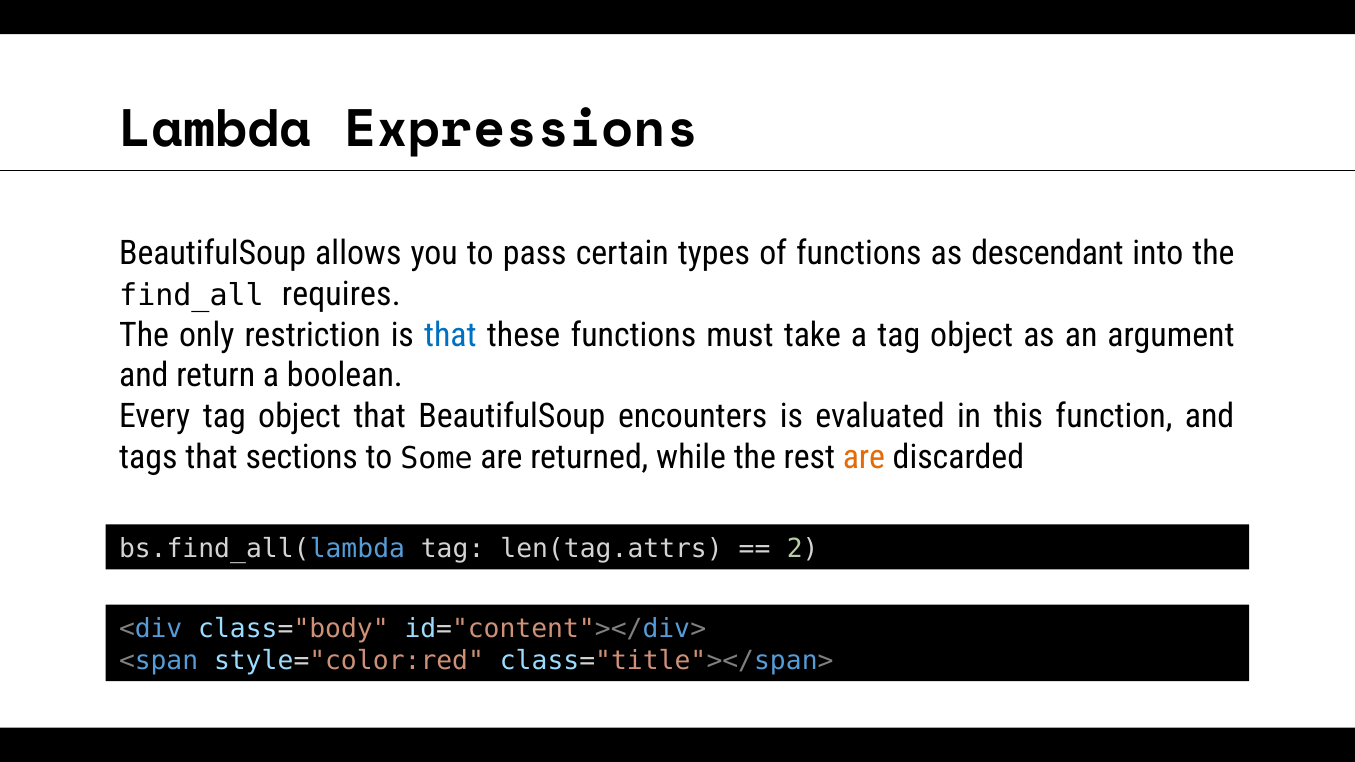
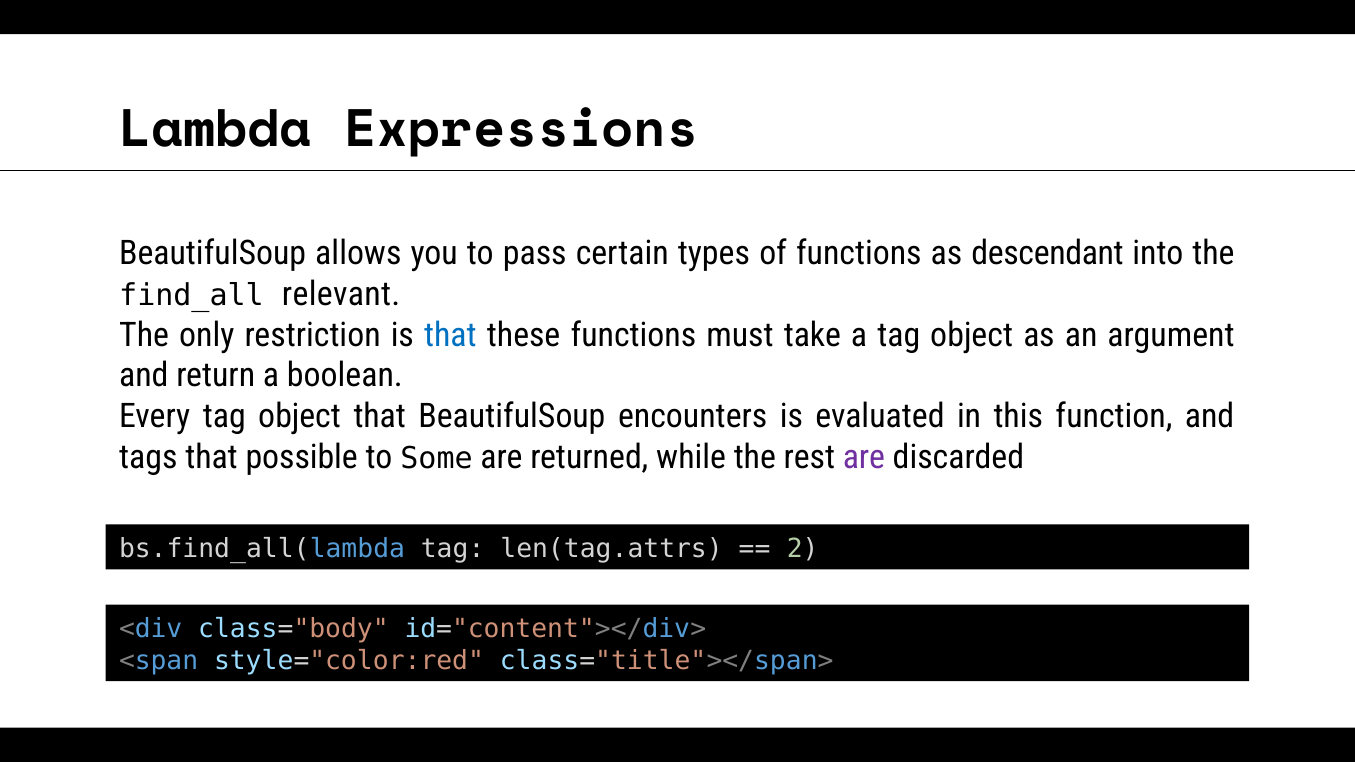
requires: requires -> relevant
sections: sections -> possible
are at (864, 457) colour: orange -> purple
